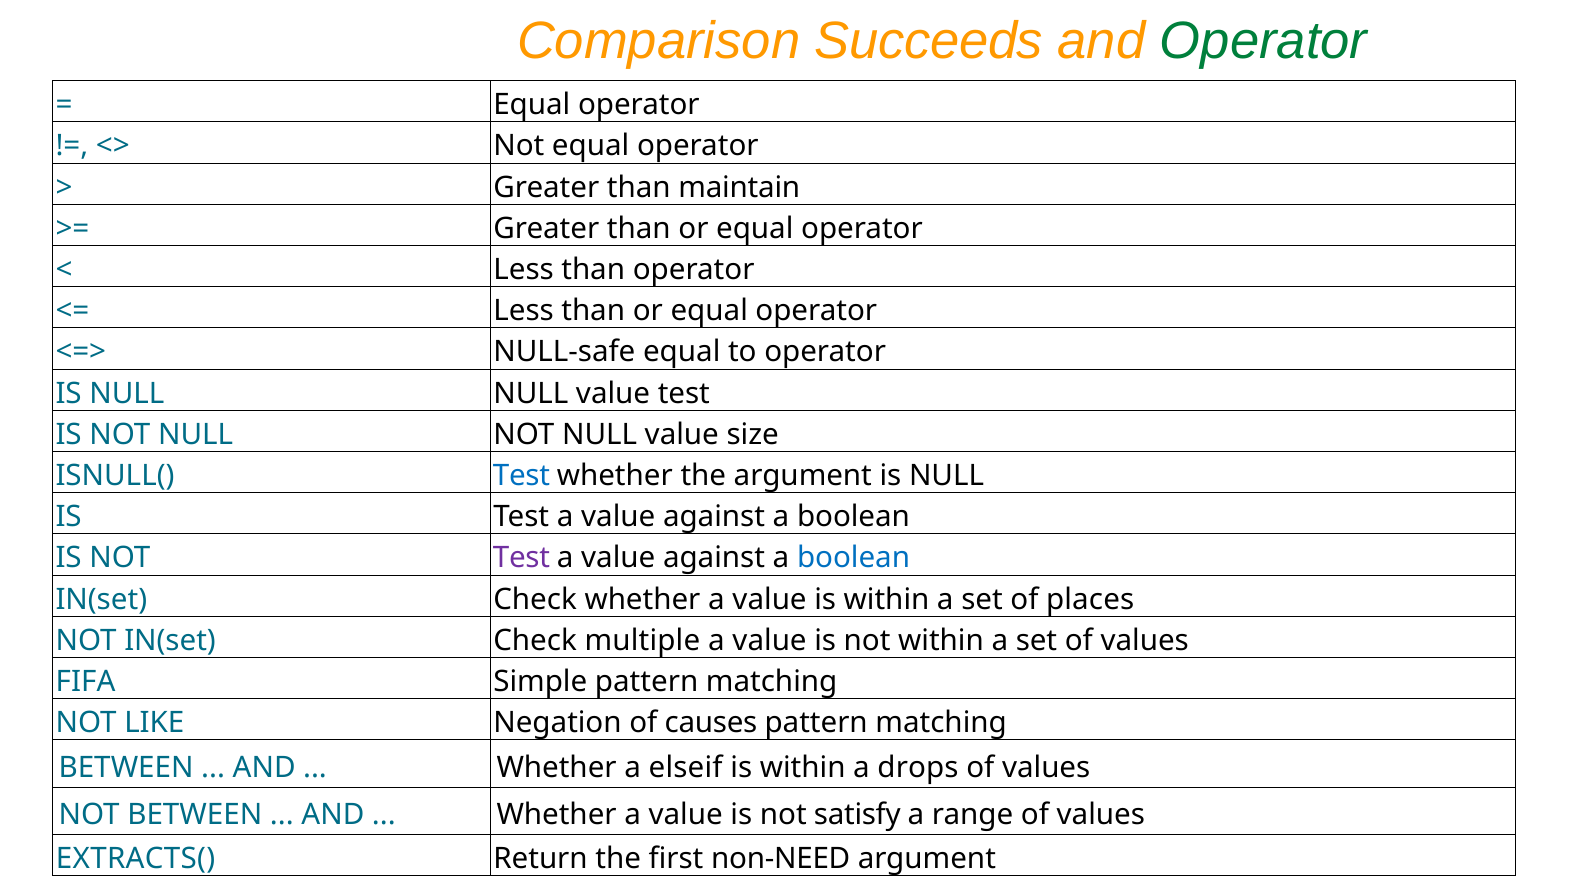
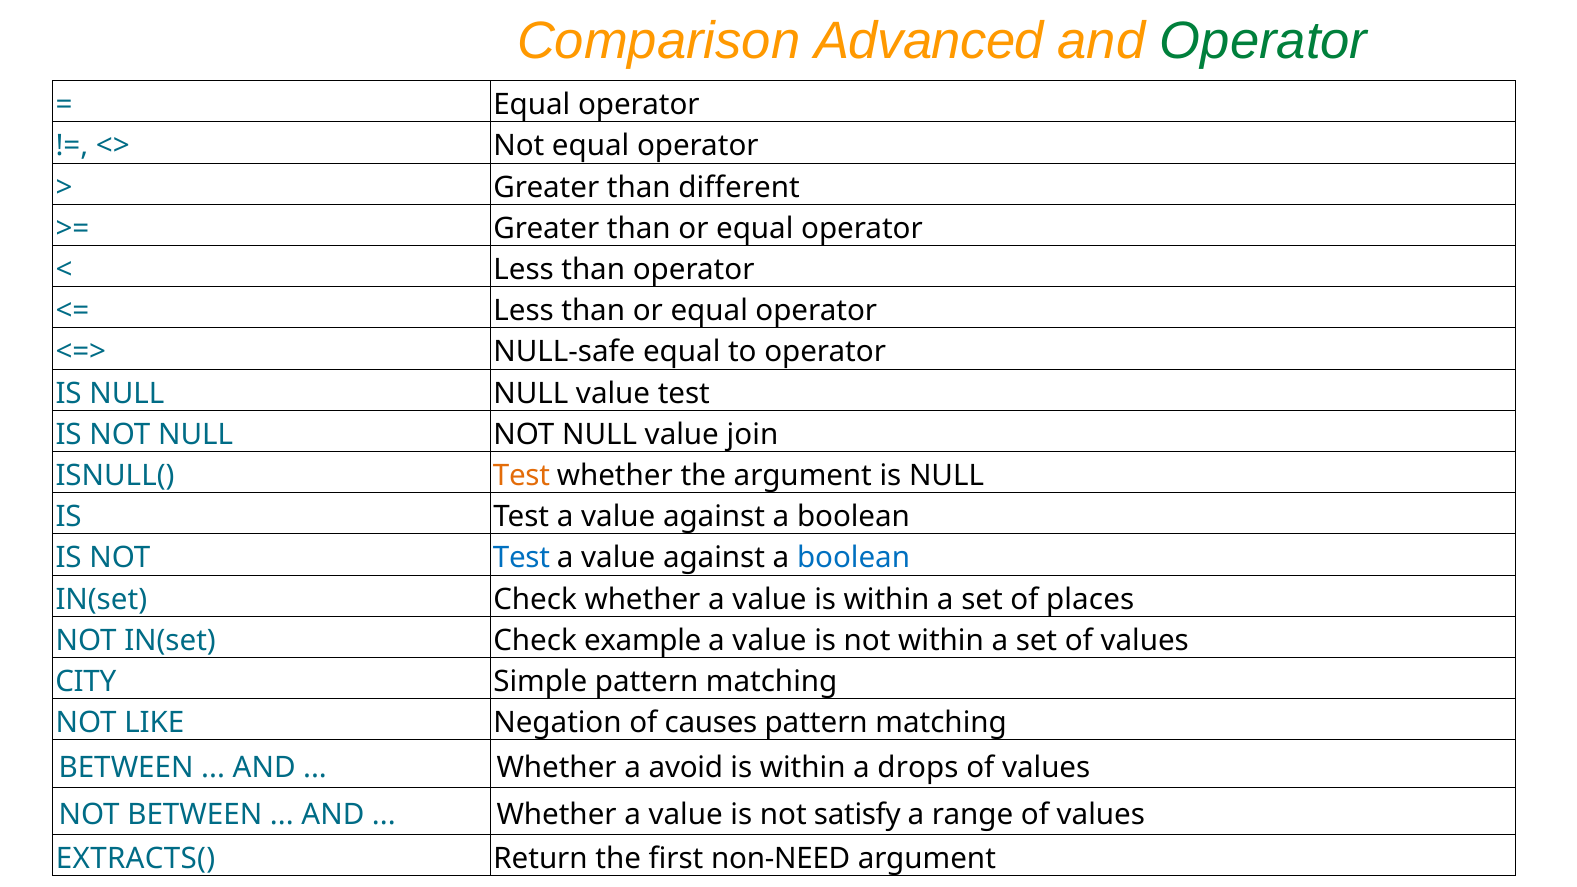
Succeeds: Succeeds -> Advanced
maintain: maintain -> different
size: size -> join
Test at (521, 476) colour: blue -> orange
Test at (521, 558) colour: purple -> blue
multiple: multiple -> example
FIFA: FIFA -> CITY
elseif: elseif -> avoid
